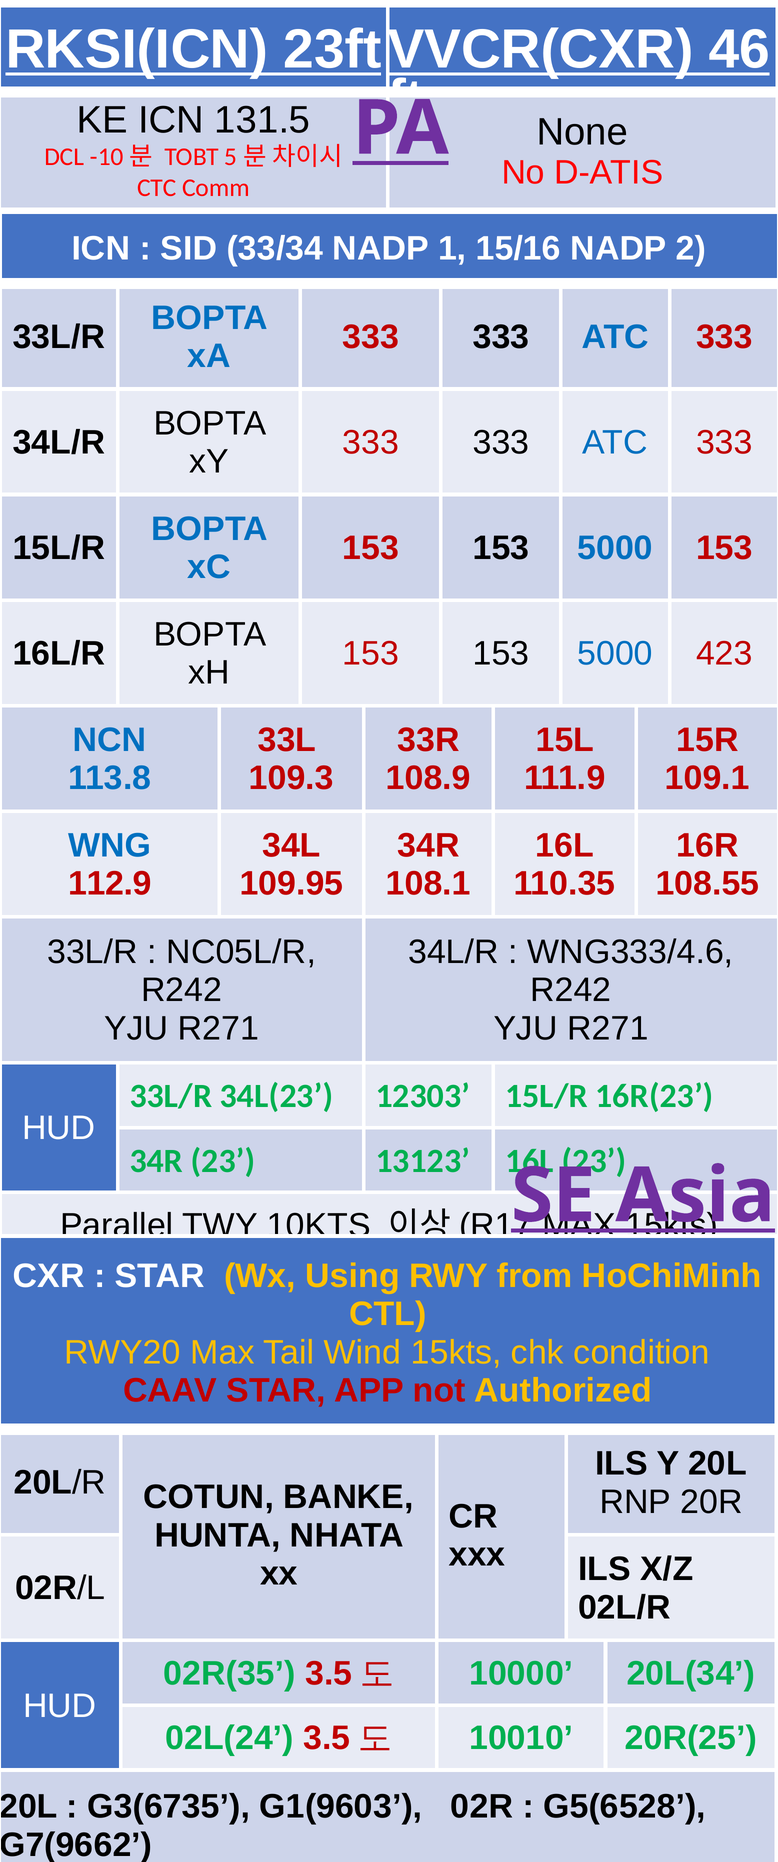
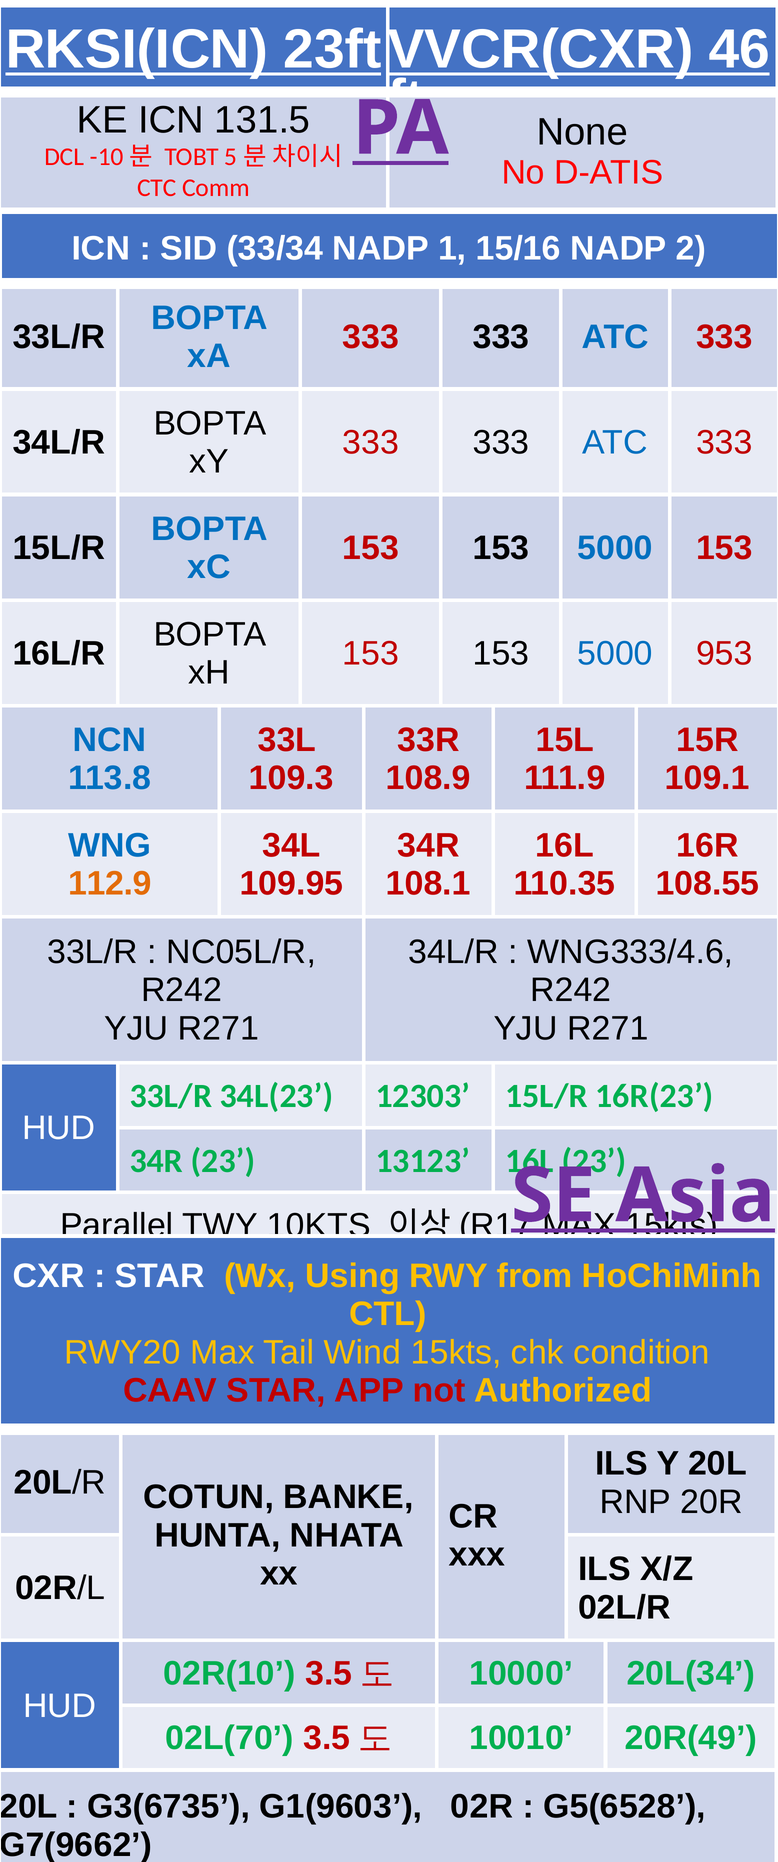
423: 423 -> 953
112.9 colour: red -> orange
02R(35: 02R(35 -> 02R(10
02L(24: 02L(24 -> 02L(70
20R(25: 20R(25 -> 20R(49
